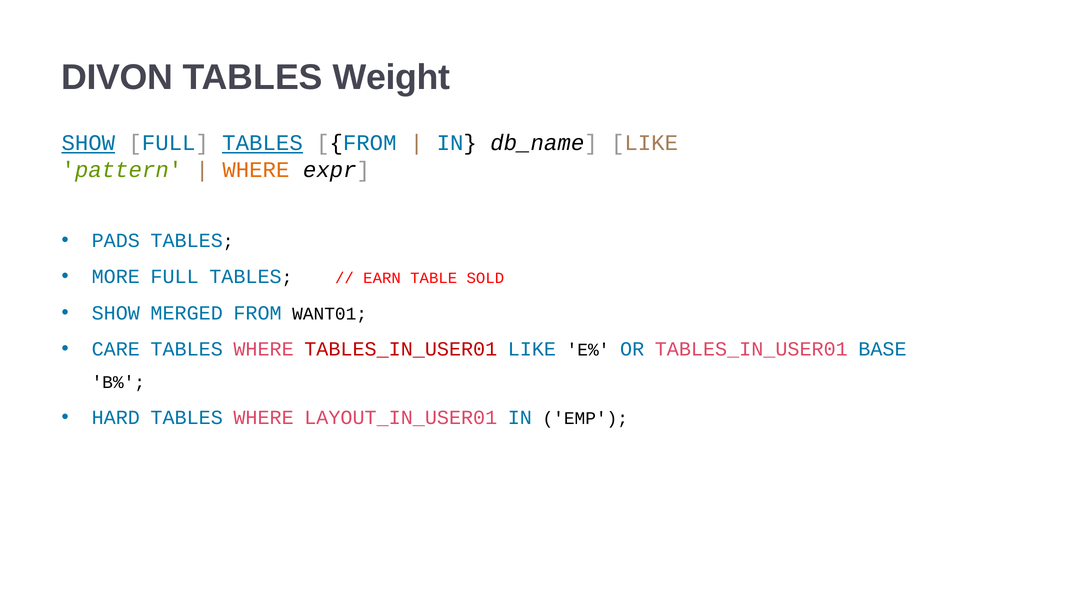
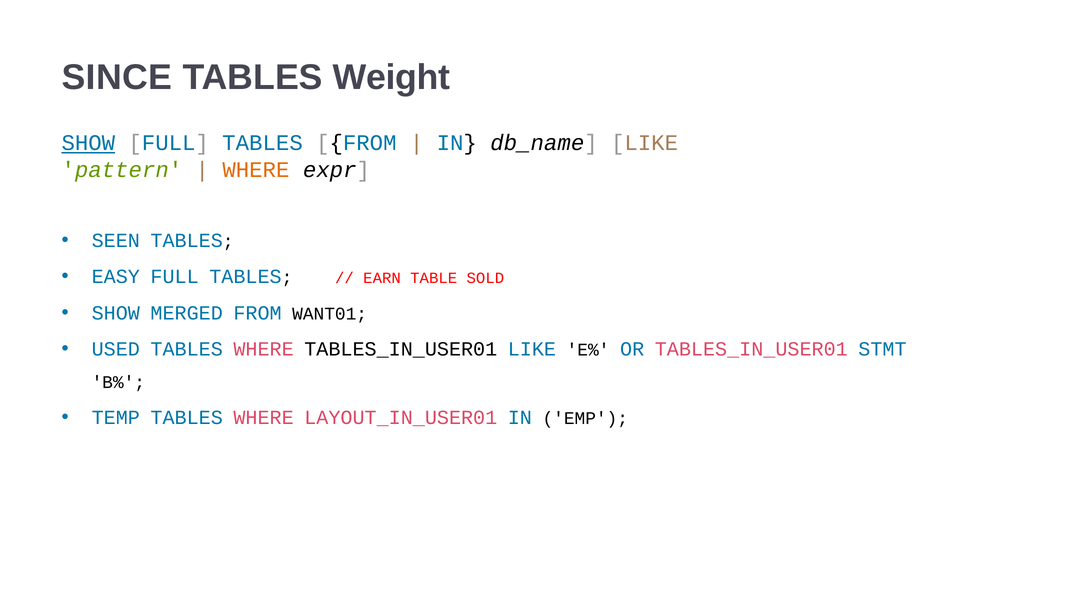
DIVON: DIVON -> SINCE
TABLES at (263, 143) underline: present -> none
PADS: PADS -> SEEN
MORE: MORE -> EASY
CARE: CARE -> USED
TABLES_IN_USER01 at (401, 349) colour: red -> black
BASE: BASE -> STMT
HARD: HARD -> TEMP
